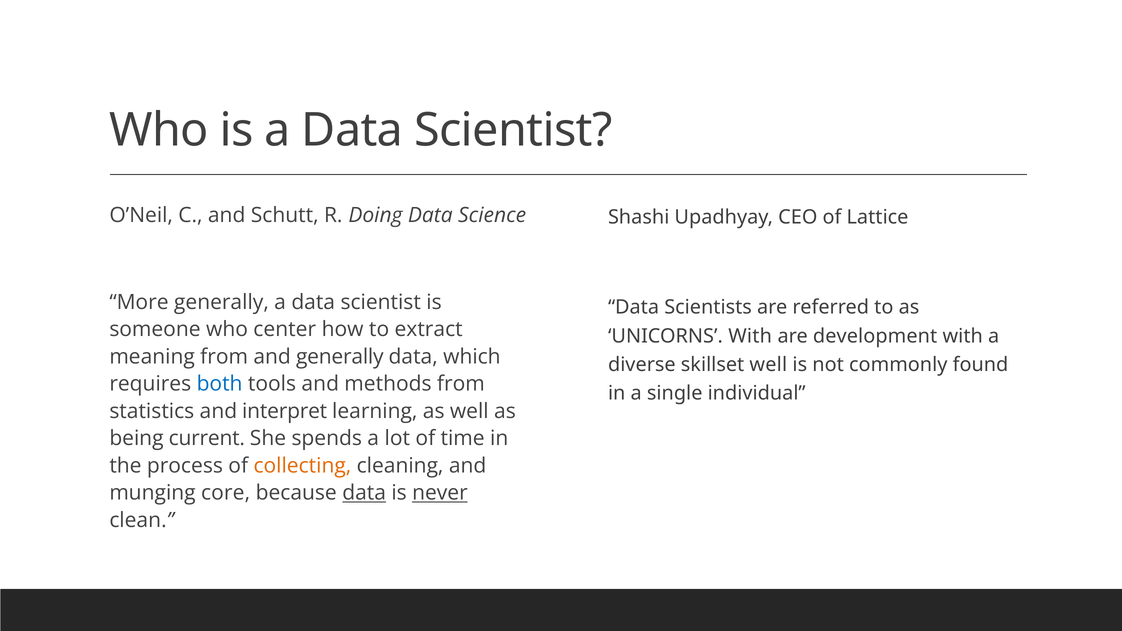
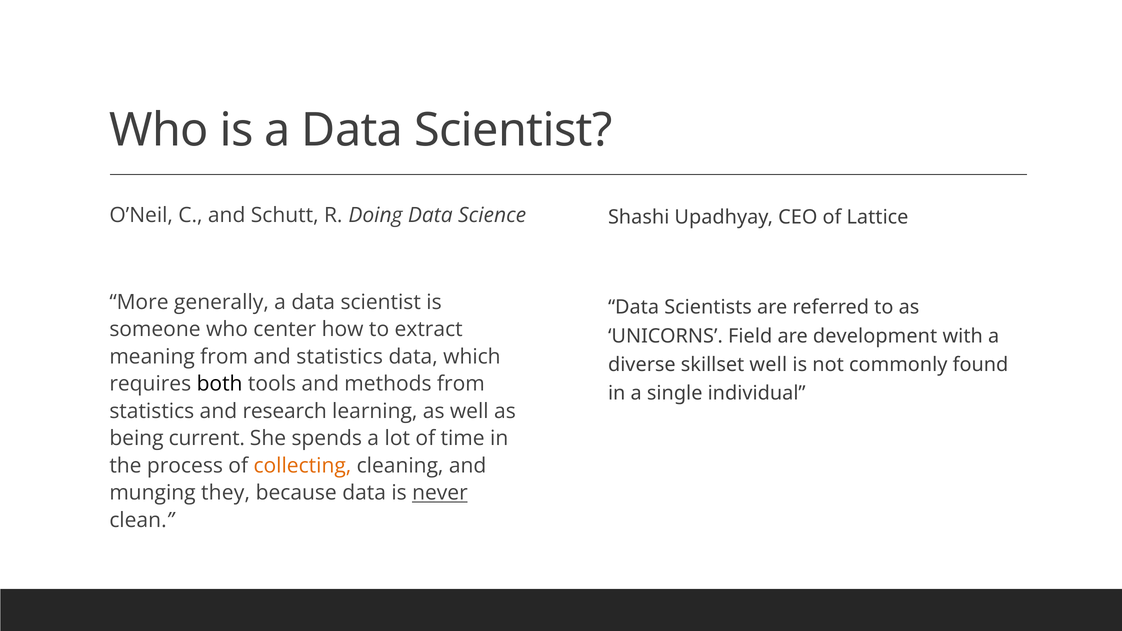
UNICORNS With: With -> Field
and generally: generally -> statistics
both colour: blue -> black
interpret: interpret -> research
core: core -> they
data at (364, 493) underline: present -> none
